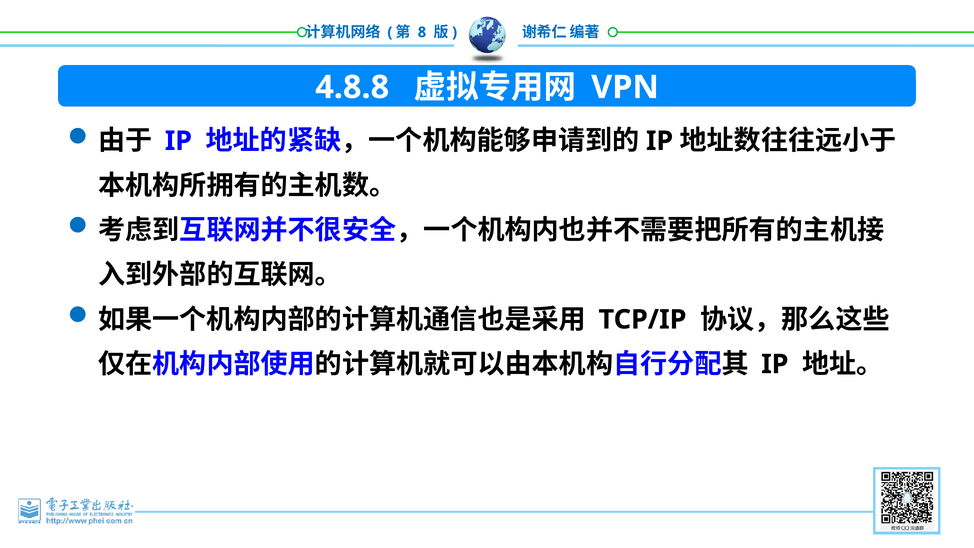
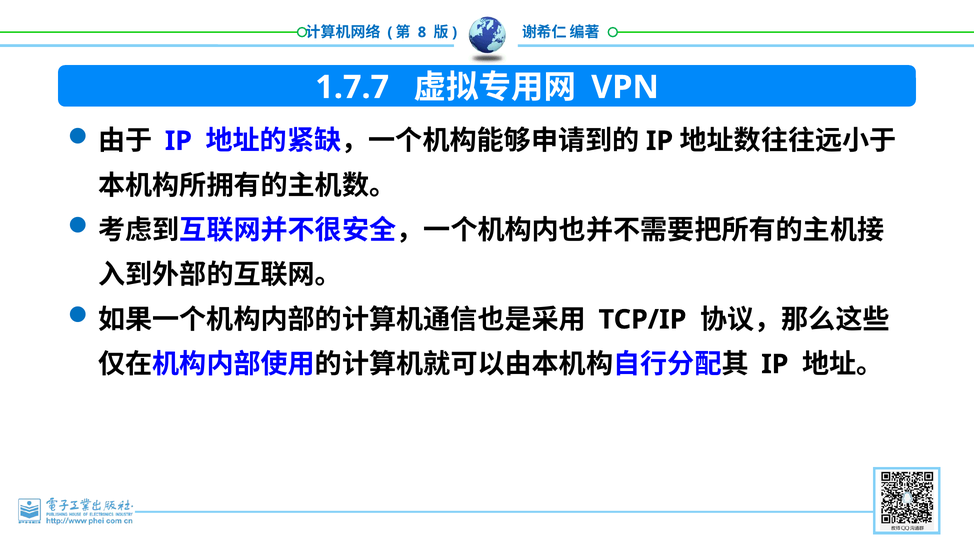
4.8.8: 4.8.8 -> 1.7.7
